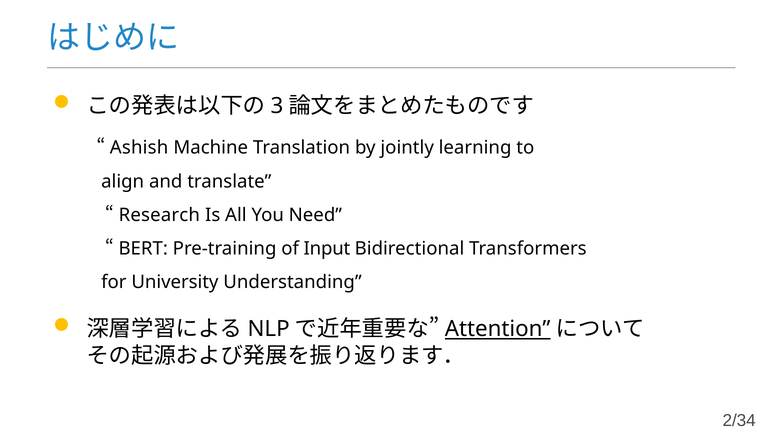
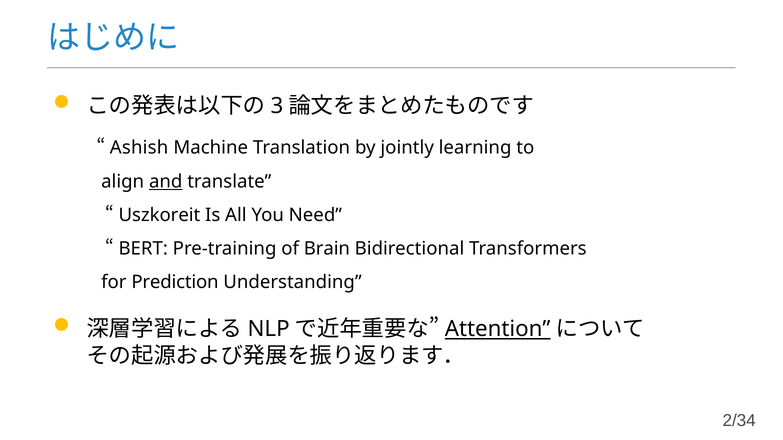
and underline: none -> present
Research: Research -> Uszkoreit
Input: Input -> Brain
University: University -> Prediction
